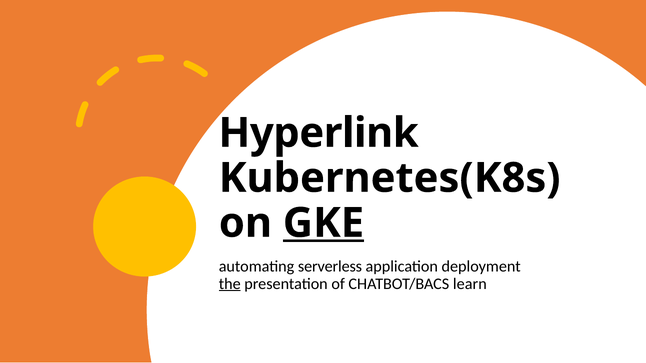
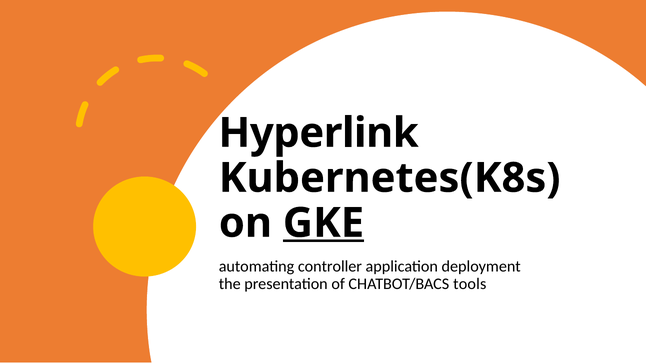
serverless: serverless -> controller
the underline: present -> none
learn: learn -> tools
